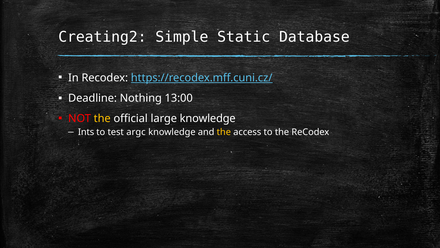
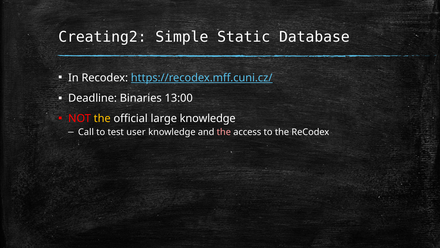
Nothing: Nothing -> Binaries
Ints: Ints -> Call
argc: argc -> user
the at (224, 132) colour: yellow -> pink
